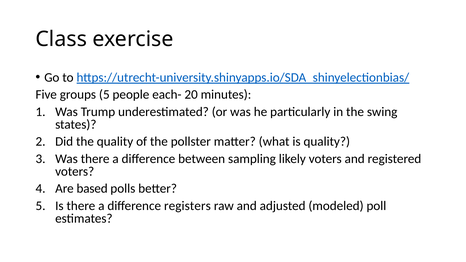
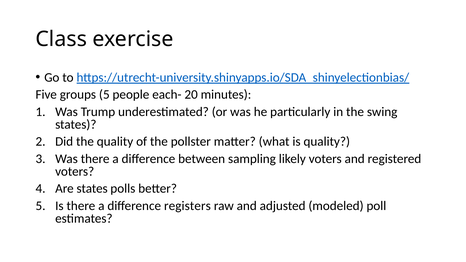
Are based: based -> states
